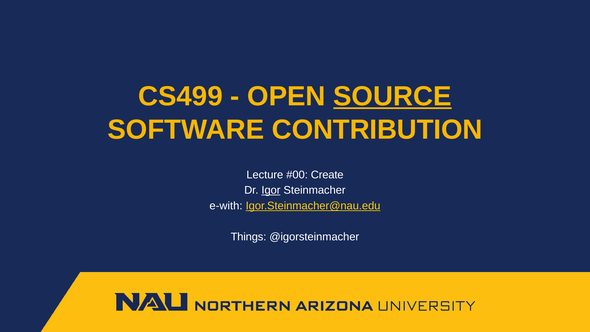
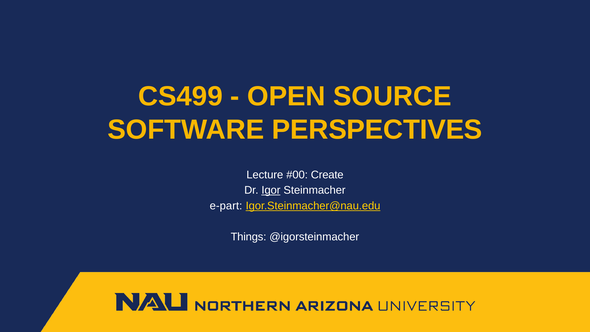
SOURCE underline: present -> none
CONTRIBUTION: CONTRIBUTION -> PERSPECTIVES
e-with: e-with -> e-part
